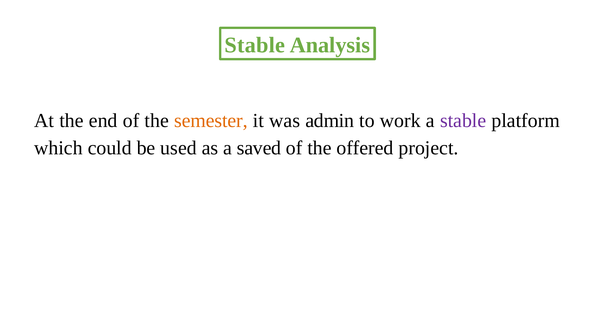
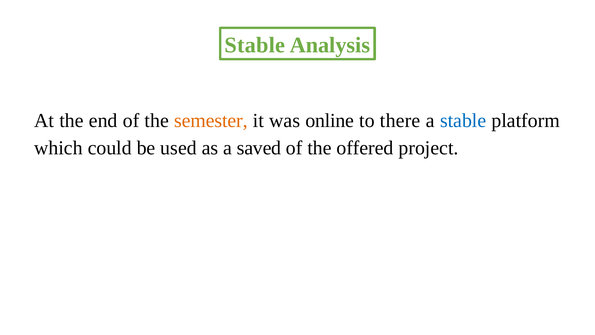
admin: admin -> online
work: work -> there
stable at (463, 121) colour: purple -> blue
